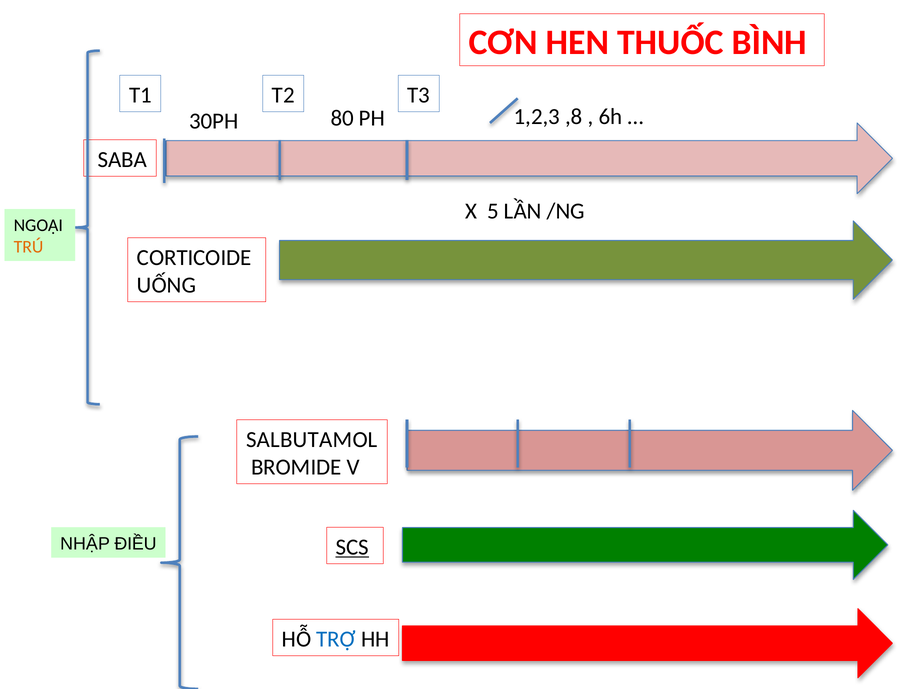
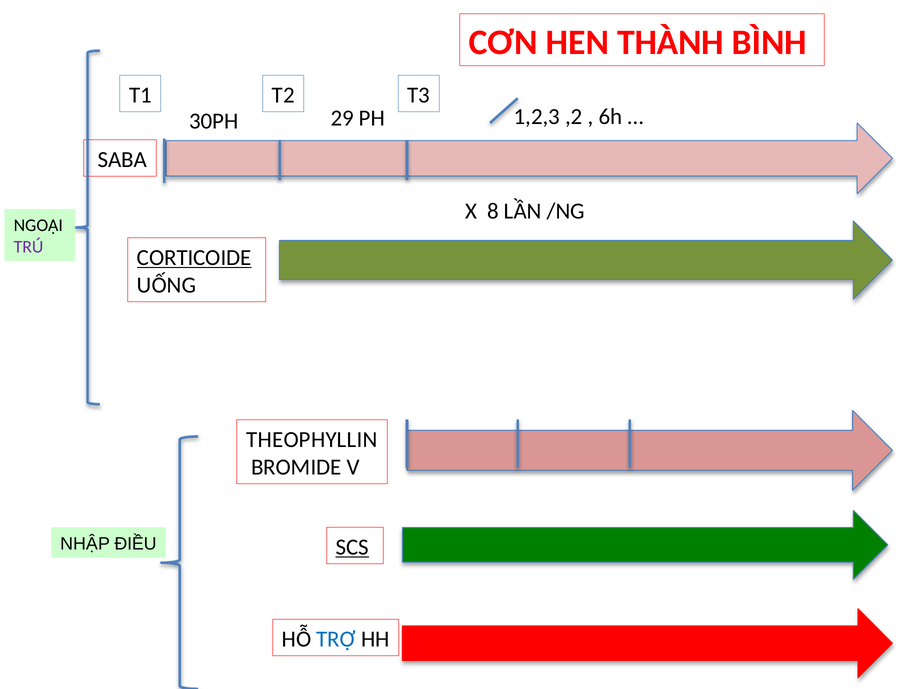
THUỐC: THUỐC -> THÀNH
80: 80 -> 29
,8: ,8 -> ,2
5: 5 -> 8
TRÚ colour: orange -> purple
CORTICOIDE underline: none -> present
SALBUTAMOL: SALBUTAMOL -> THEOPHYLLIN
